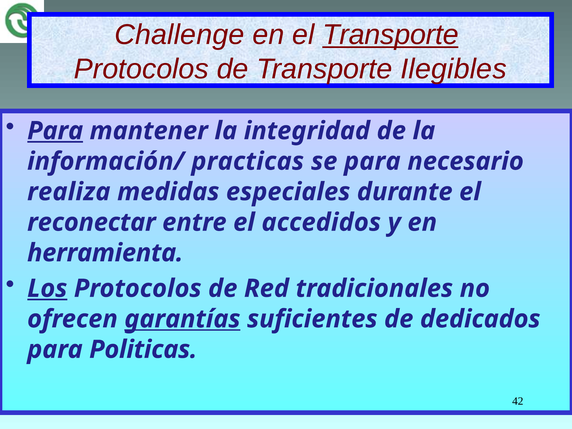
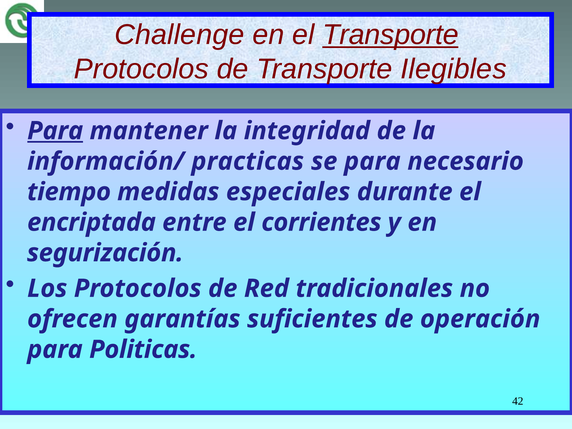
realiza: realiza -> tiempo
reconectar: reconectar -> encriptada
accedidos: accedidos -> corrientes
herramienta: herramienta -> segurización
Los underline: present -> none
garantías underline: present -> none
dedicados: dedicados -> operación
